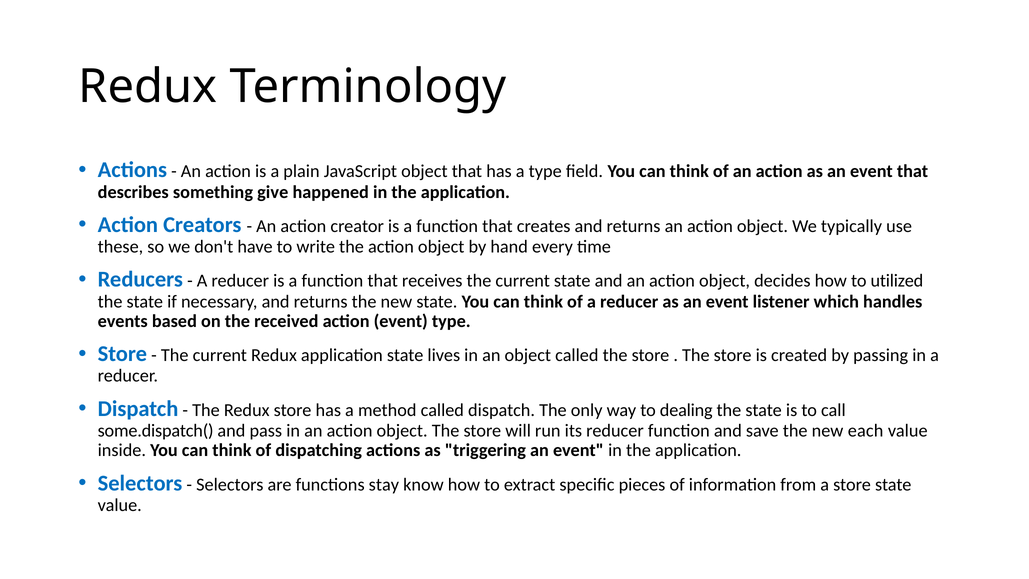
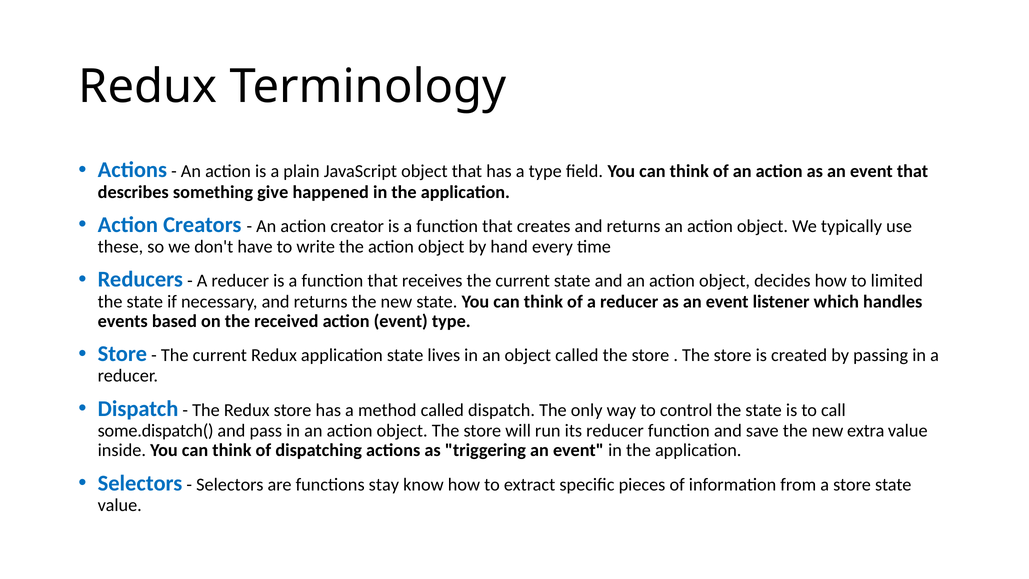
utilized: utilized -> limited
dealing: dealing -> control
each: each -> extra
